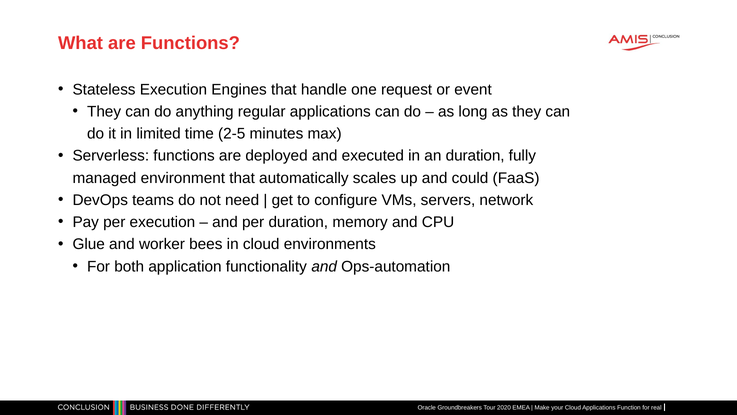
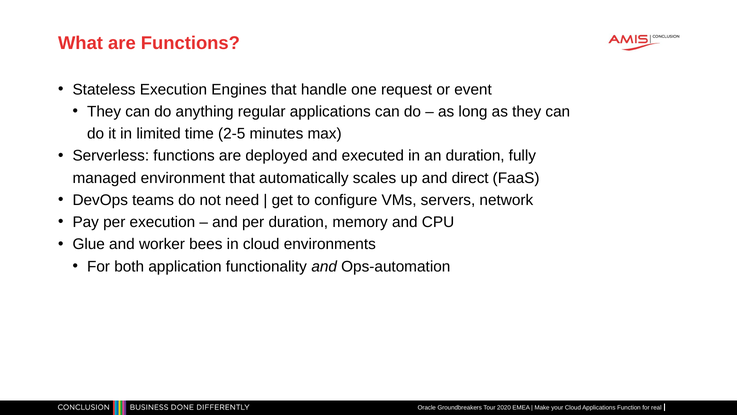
could: could -> direct
